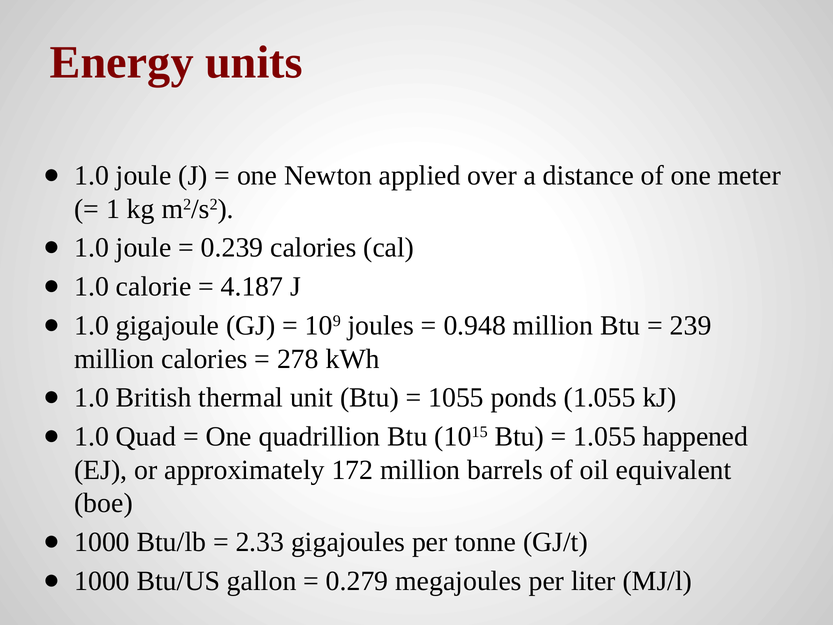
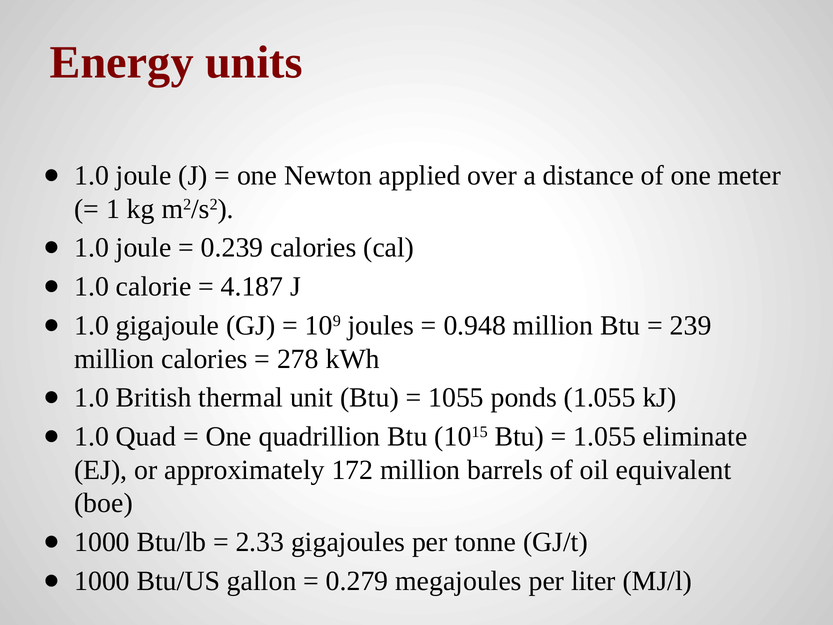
happened: happened -> eliminate
